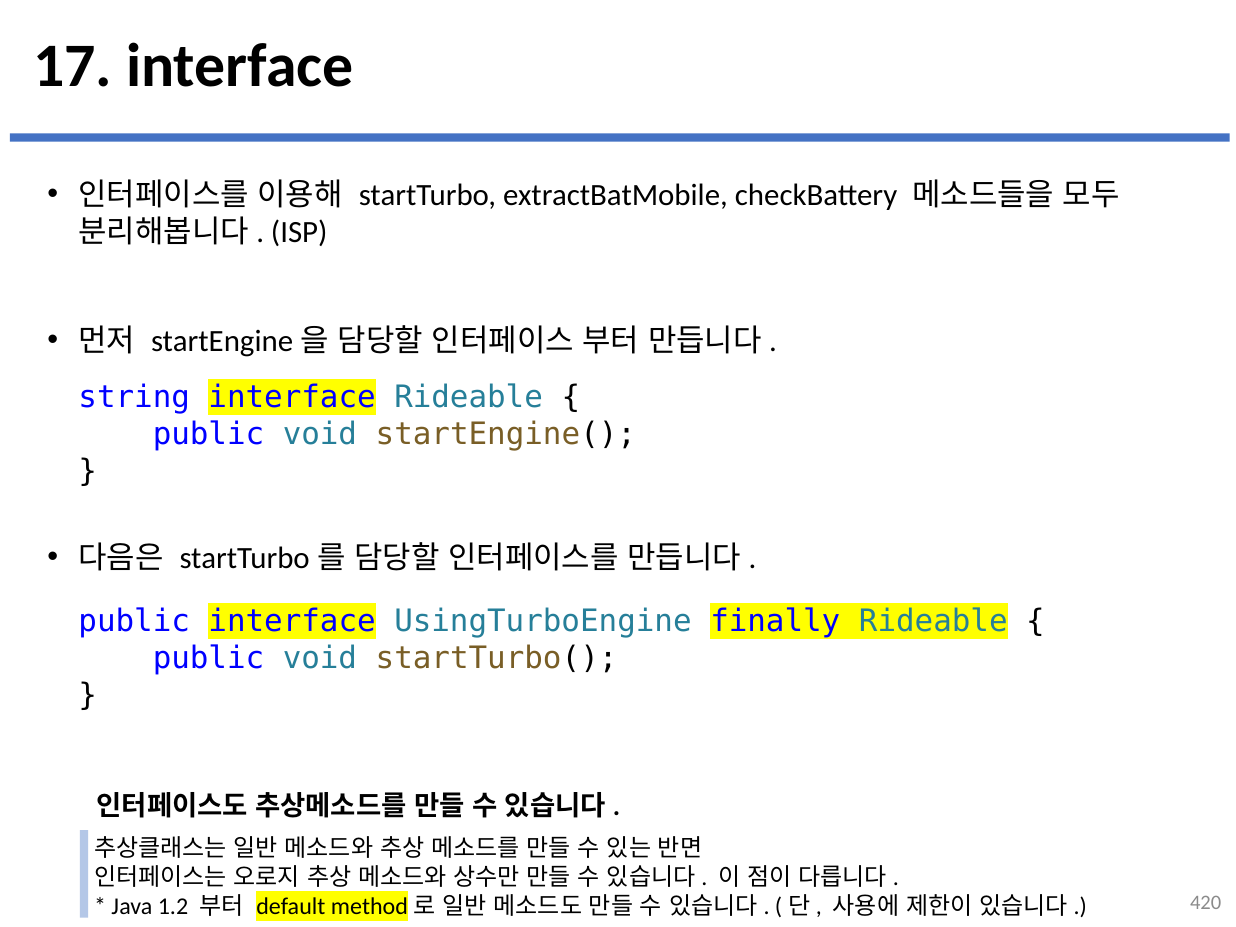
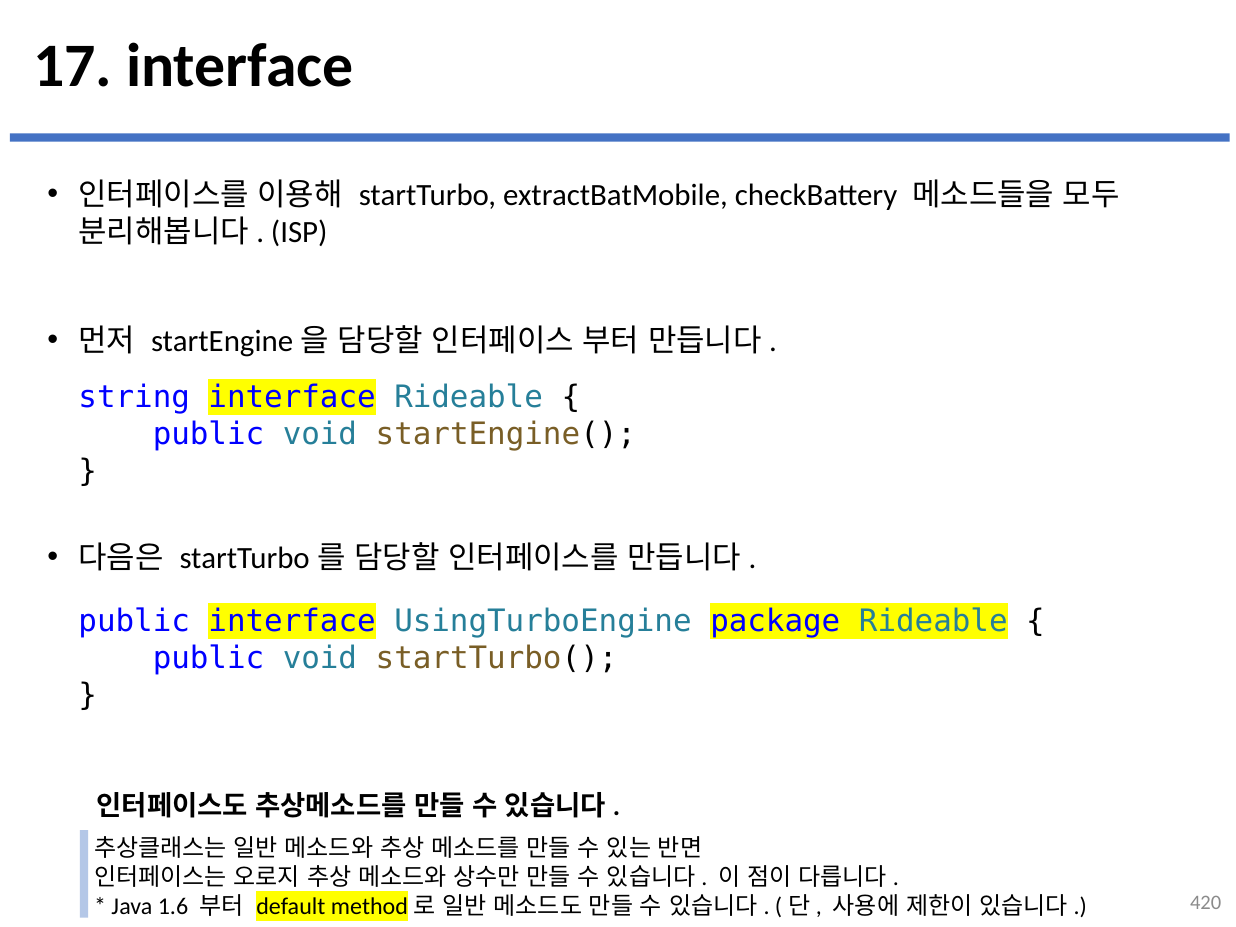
finally: finally -> package
1.2: 1.2 -> 1.6
